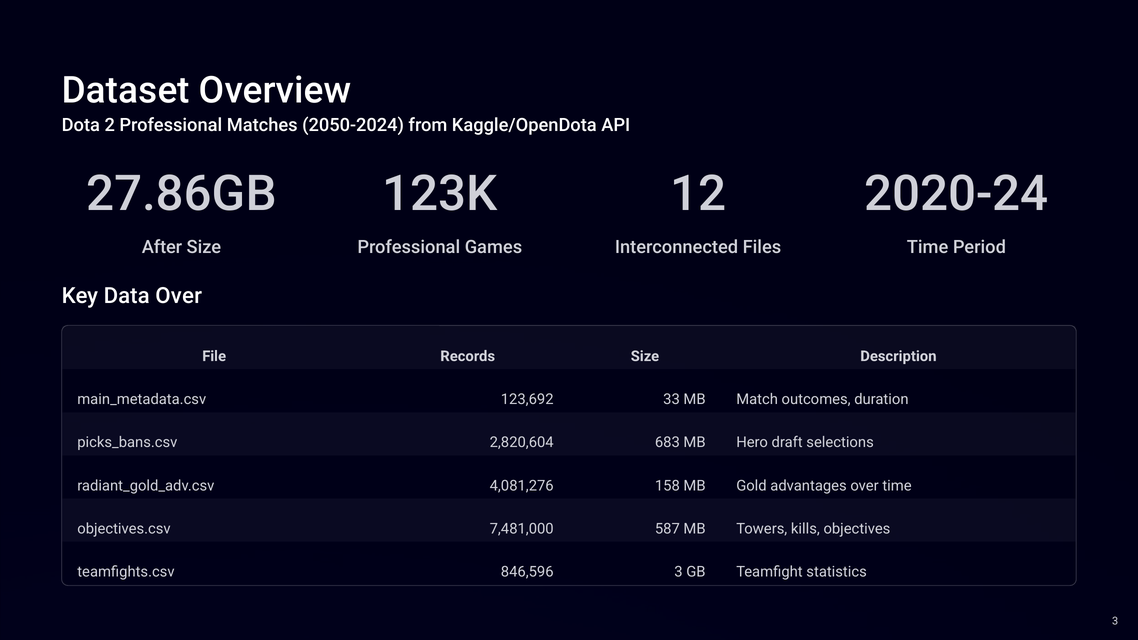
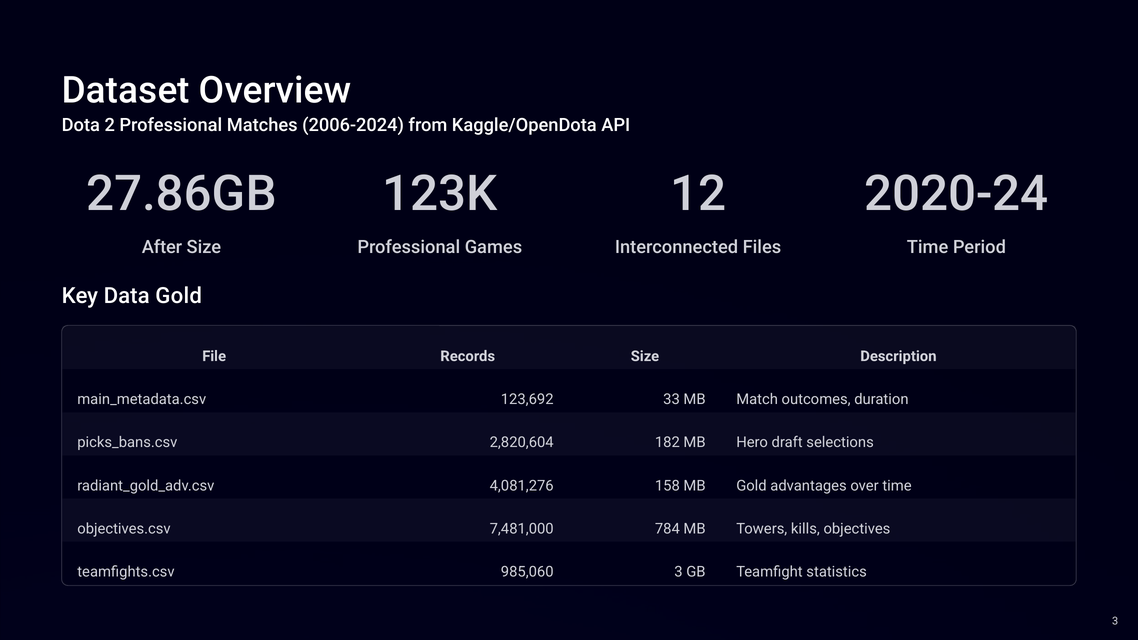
2050-2024: 2050-2024 -> 2006-2024
Data Over: Over -> Gold
683: 683 -> 182
587: 587 -> 784
846,596: 846,596 -> 985,060
